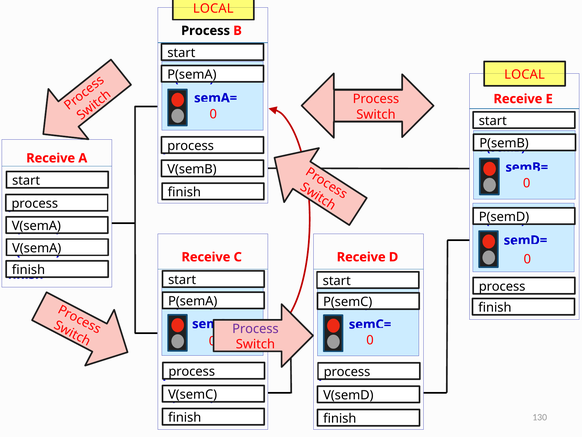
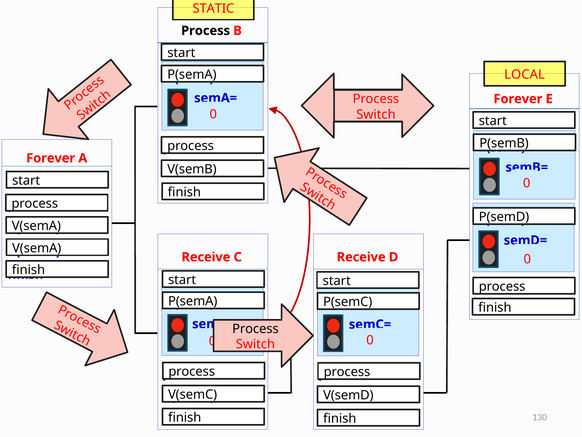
LOCAL at (213, 8): LOCAL -> STATIC
Receive at (518, 99): Receive -> Forever
Receive at (51, 158): Receive -> Forever
Process at (255, 328) colour: purple -> black
